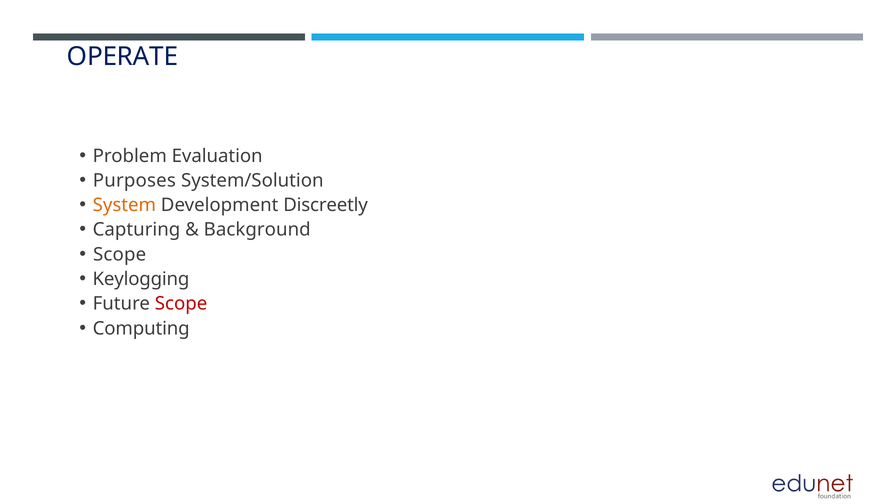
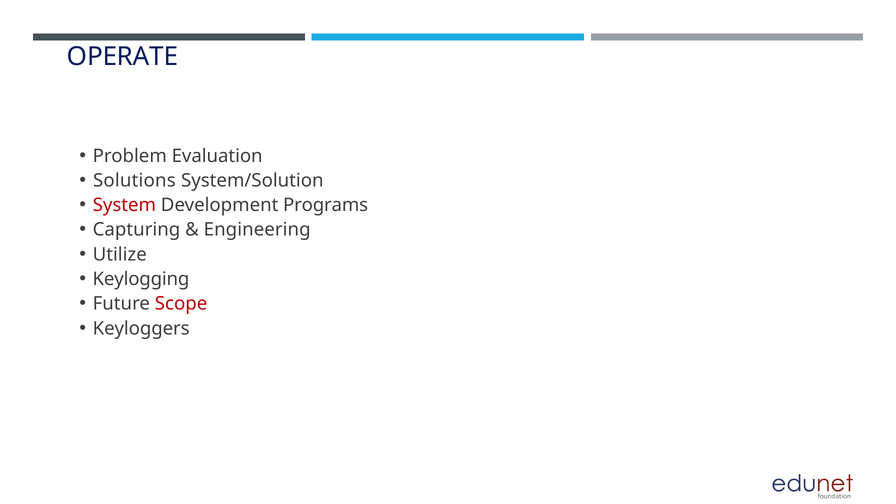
Purposes: Purposes -> Solutions
System colour: orange -> red
Discreetly: Discreetly -> Programs
Background: Background -> Engineering
Scope at (120, 254): Scope -> Utilize
Computing: Computing -> Keyloggers
